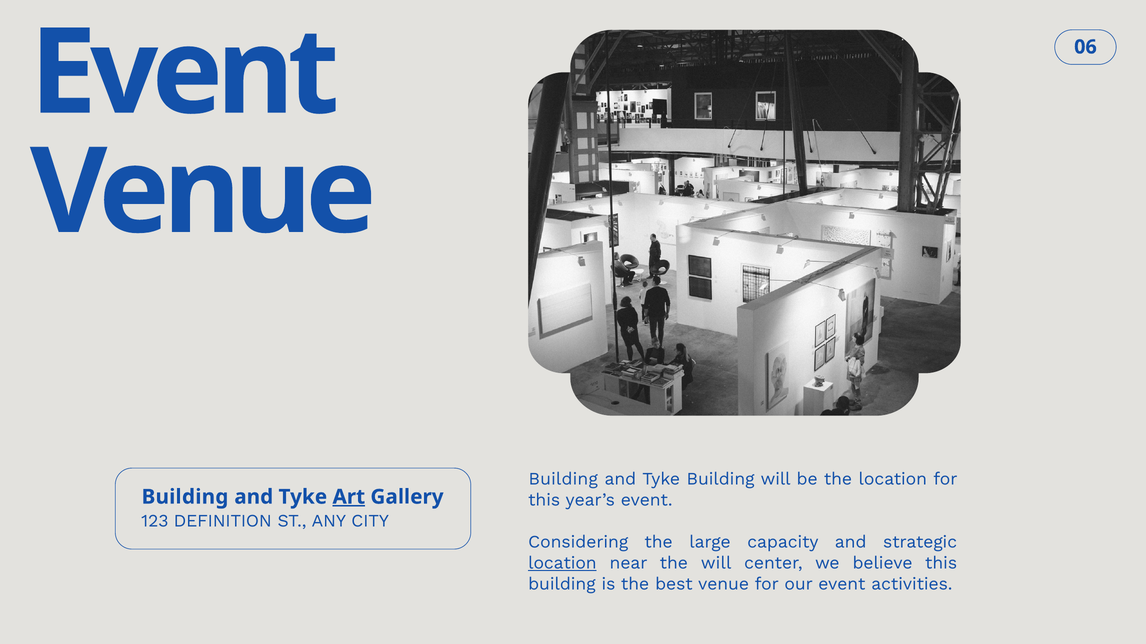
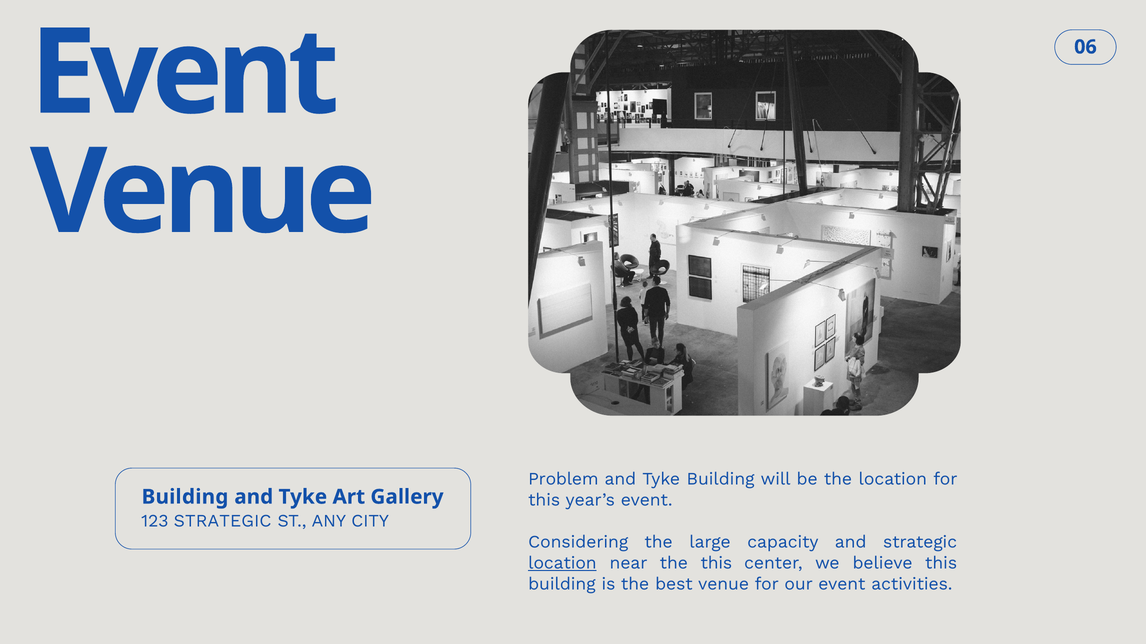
Building at (563, 480): Building -> Problem
Art underline: present -> none
123 DEFINITION: DEFINITION -> STRATEGIC
the will: will -> this
